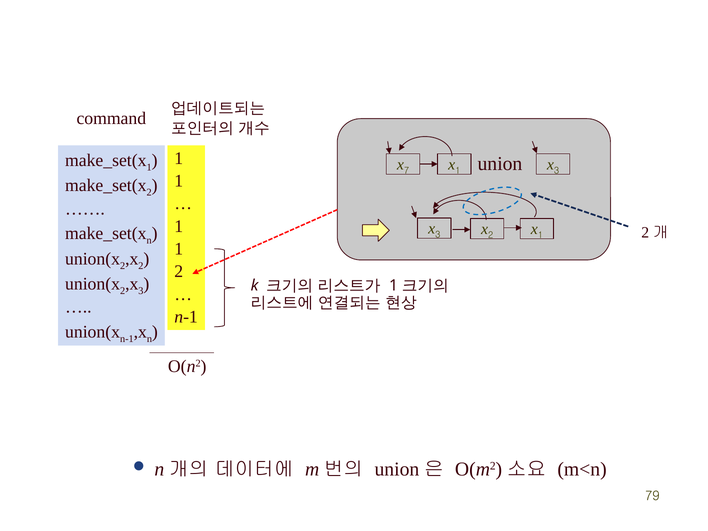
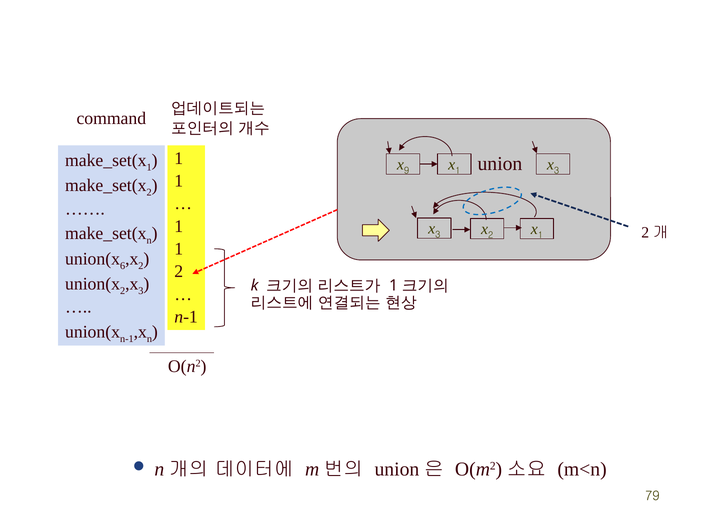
7: 7 -> 9
2 at (123, 266): 2 -> 6
